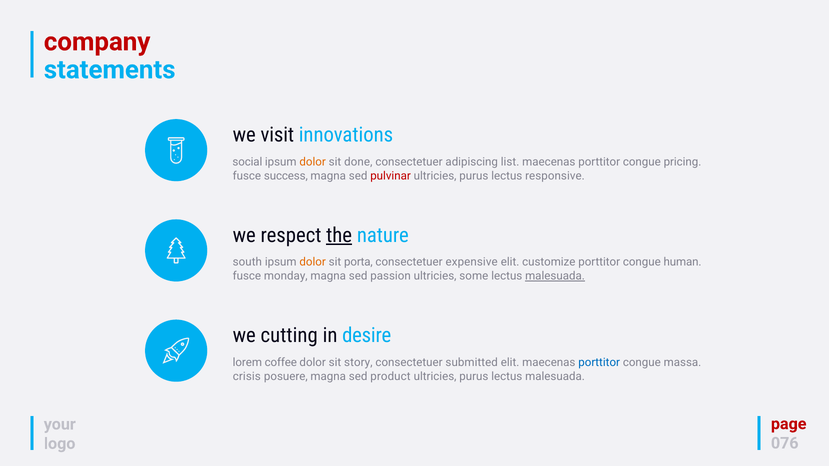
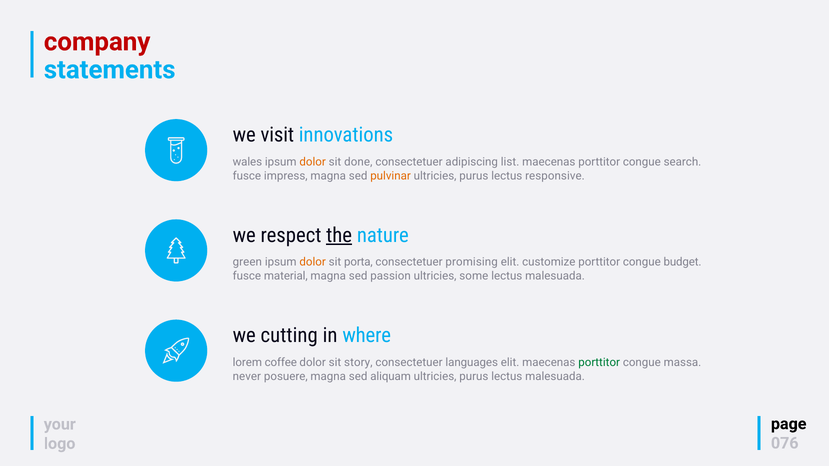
social: social -> wales
pricing: pricing -> search
success: success -> impress
pulvinar colour: red -> orange
south: south -> green
expensive: expensive -> promising
human: human -> budget
monday: monday -> material
malesuada at (555, 276) underline: present -> none
desire: desire -> where
submitted: submitted -> languages
porttitor at (599, 363) colour: blue -> green
crisis: crisis -> never
product: product -> aliquam
page colour: red -> black
